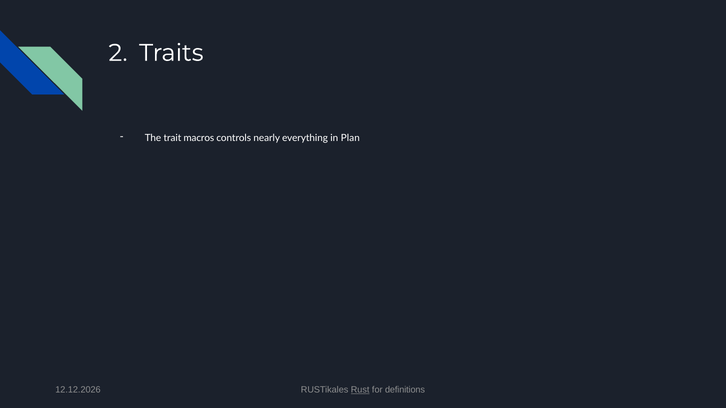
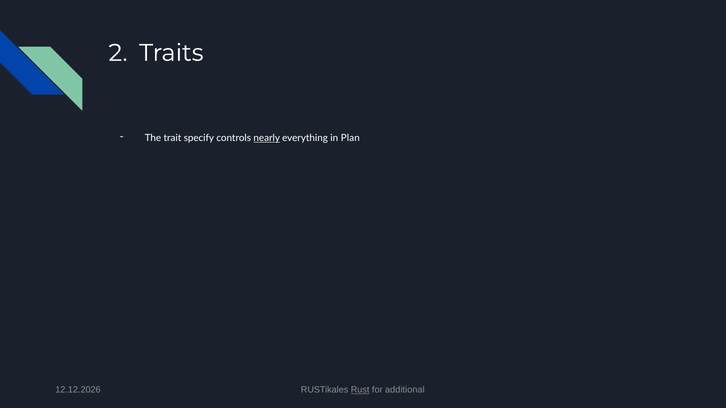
macros: macros -> specify
nearly underline: none -> present
definitions: definitions -> additional
